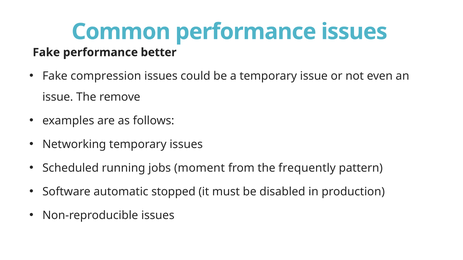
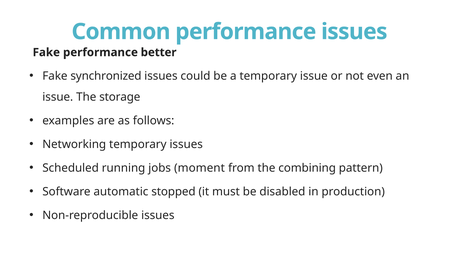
compression: compression -> synchronized
remove: remove -> storage
frequently: frequently -> combining
